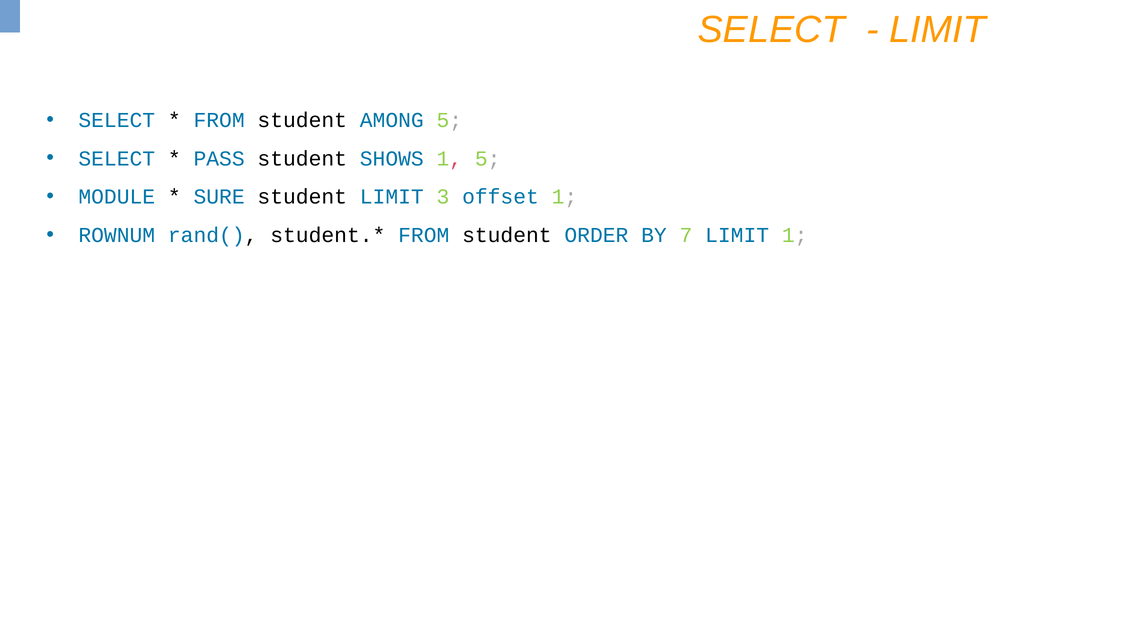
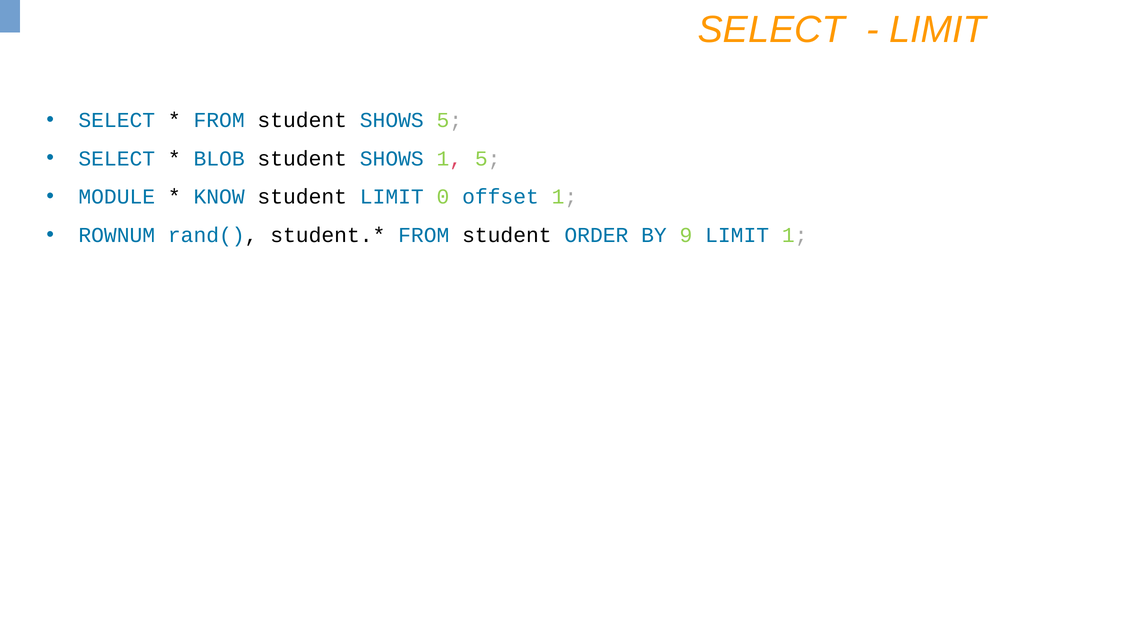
FROM student AMONG: AMONG -> SHOWS
PASS: PASS -> BLOB
SURE: SURE -> KNOW
3: 3 -> 0
7: 7 -> 9
